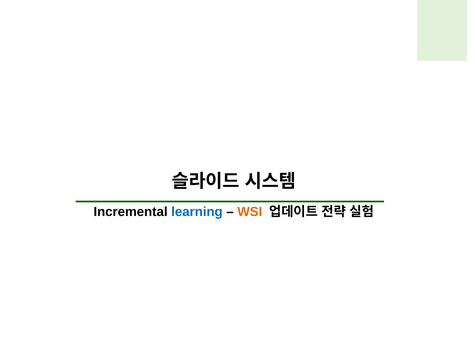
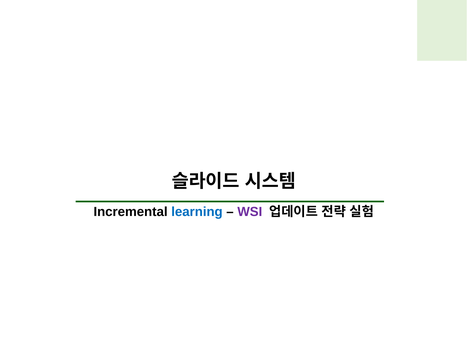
WSI colour: orange -> purple
